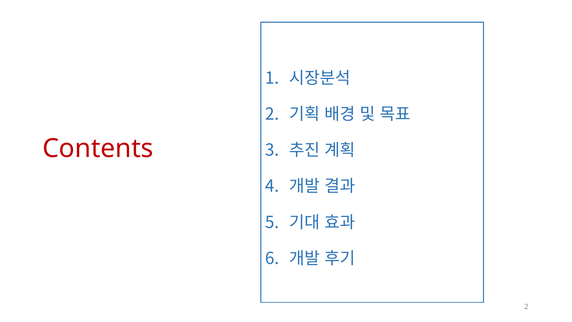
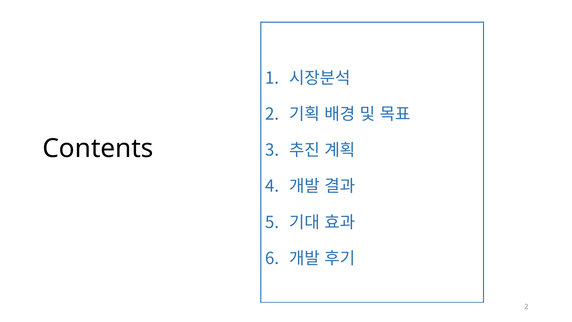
Contents colour: red -> black
